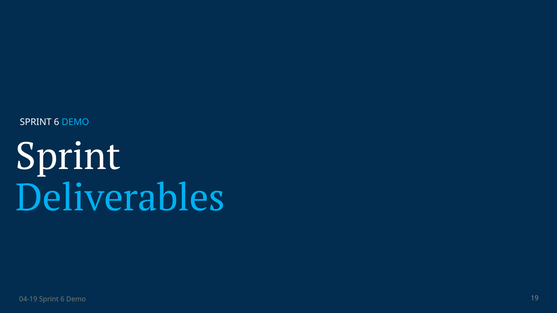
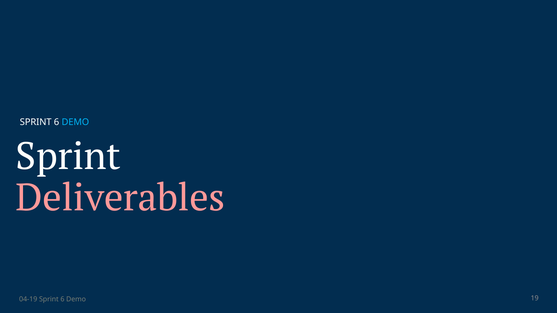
Deliverables colour: light blue -> pink
